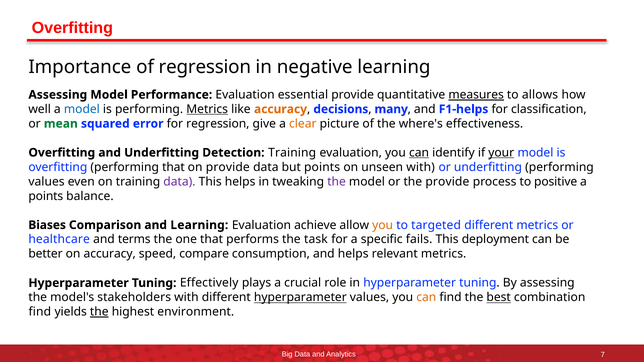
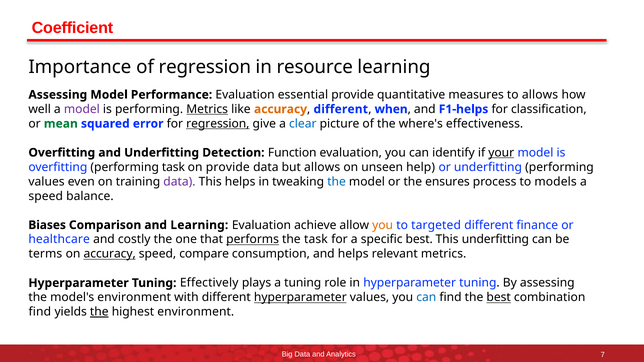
Overfitting at (72, 28): Overfitting -> Coefficient
negative: negative -> resource
measures underline: present -> none
model at (82, 109) colour: blue -> purple
decisions at (341, 109): decisions -> different
many: many -> when
regression at (218, 124) underline: none -> present
clear colour: orange -> blue
Detection Training: Training -> Function
can at (419, 153) underline: present -> none
performing that: that -> task
but points: points -> allows
unseen with: with -> help
the at (337, 182) colour: purple -> blue
the provide: provide -> ensures
positive: positive -> models
points at (46, 196): points -> speed
different metrics: metrics -> finance
terms: terms -> costly
performs underline: none -> present
specific fails: fails -> best
This deployment: deployment -> underfitting
better: better -> terms
accuracy at (110, 254) underline: none -> present
a crucial: crucial -> tuning
model's stakeholders: stakeholders -> environment
can at (426, 298) colour: orange -> blue
